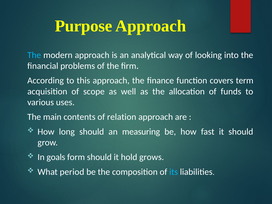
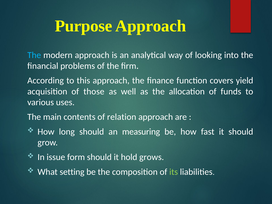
term: term -> yield
scope: scope -> those
goals: goals -> issue
period: period -> setting
its colour: light blue -> light green
